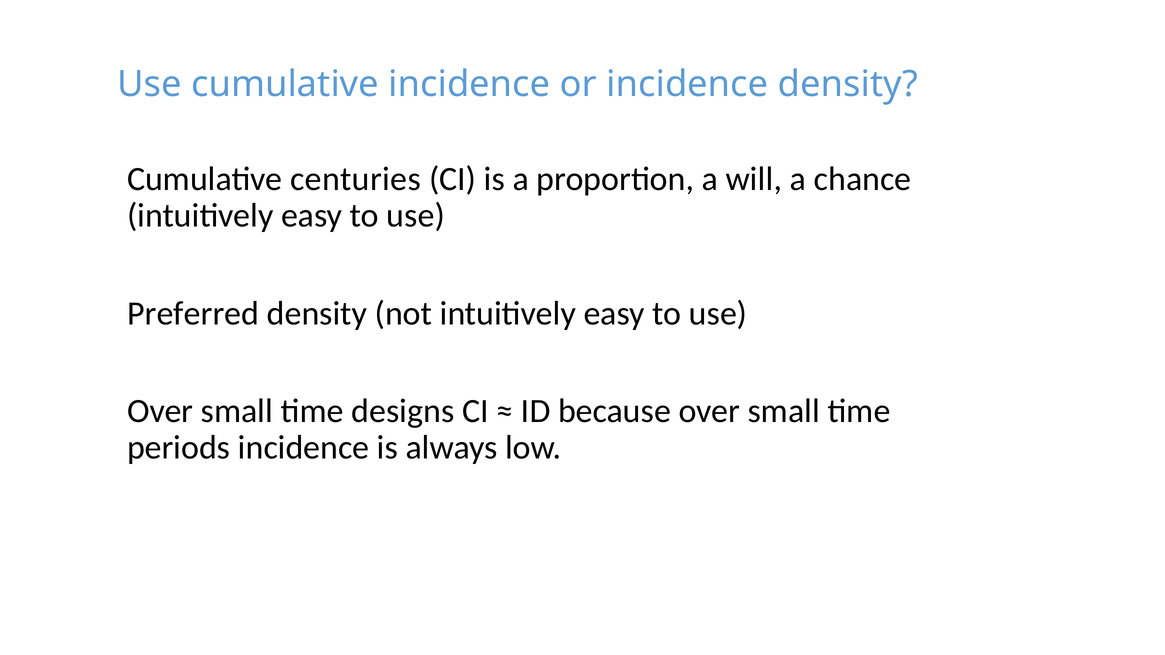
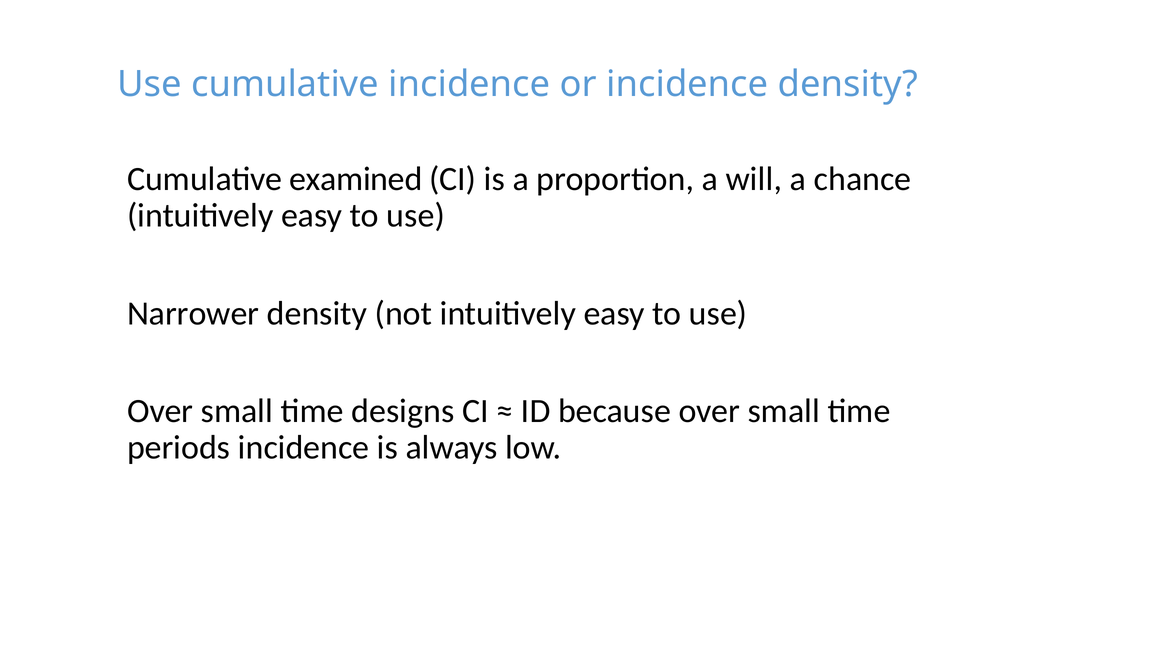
centuries: centuries -> examined
Preferred: Preferred -> Narrower
